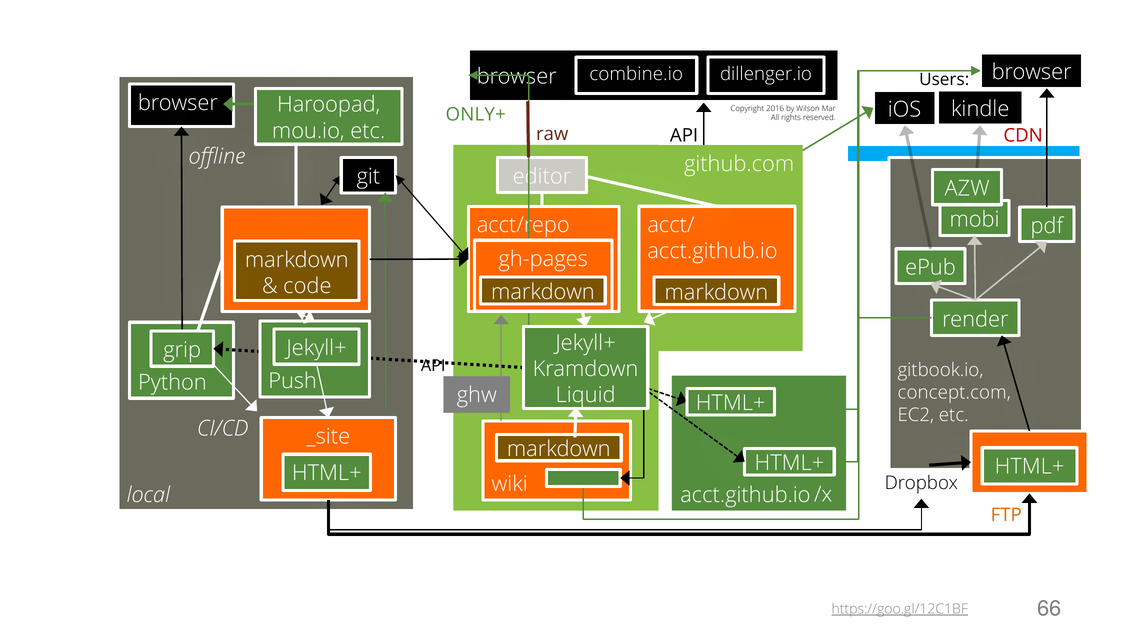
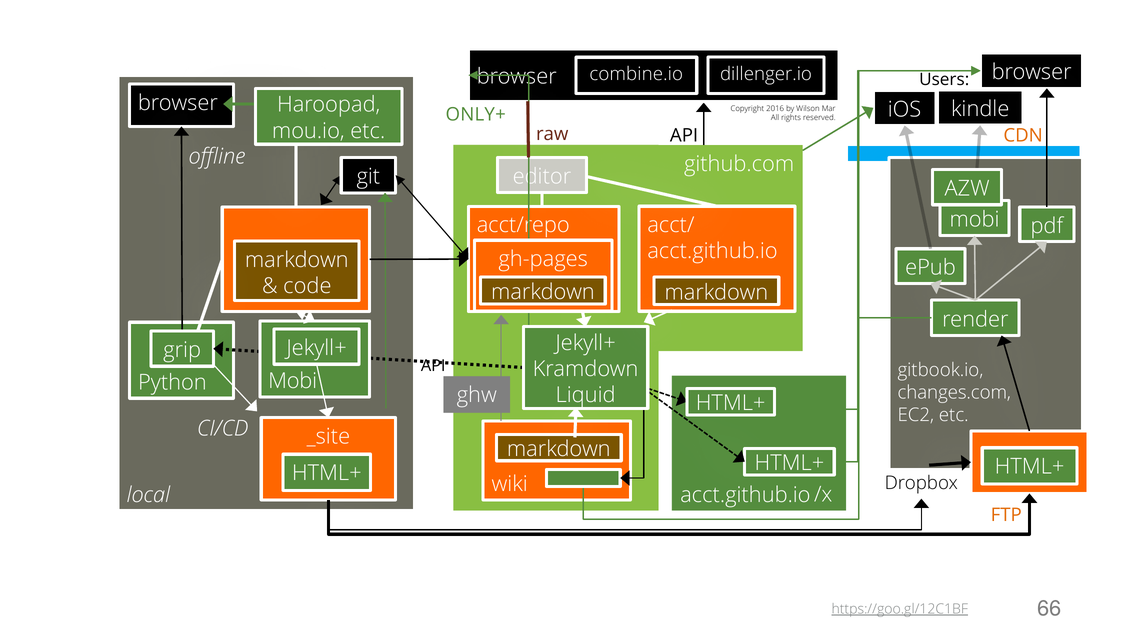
CDN colour: red -> orange
Push at (293, 381): Push -> Mobi
concept.com: concept.com -> changes.com
